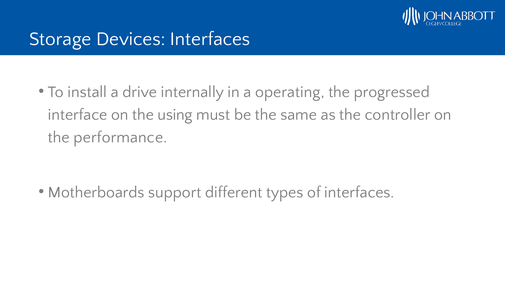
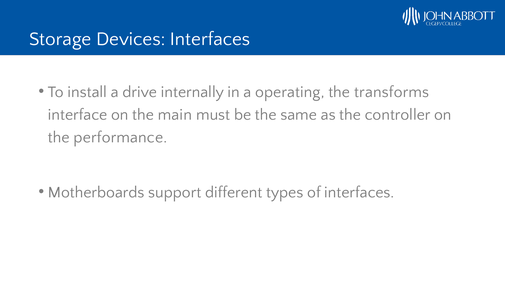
progressed: progressed -> transforms
using: using -> main
